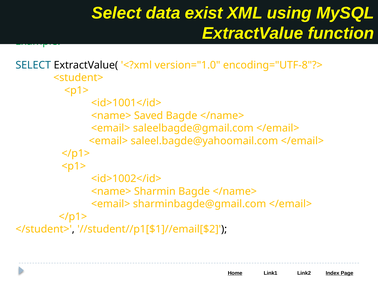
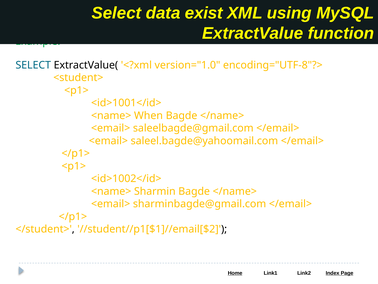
Saved: Saved -> When
